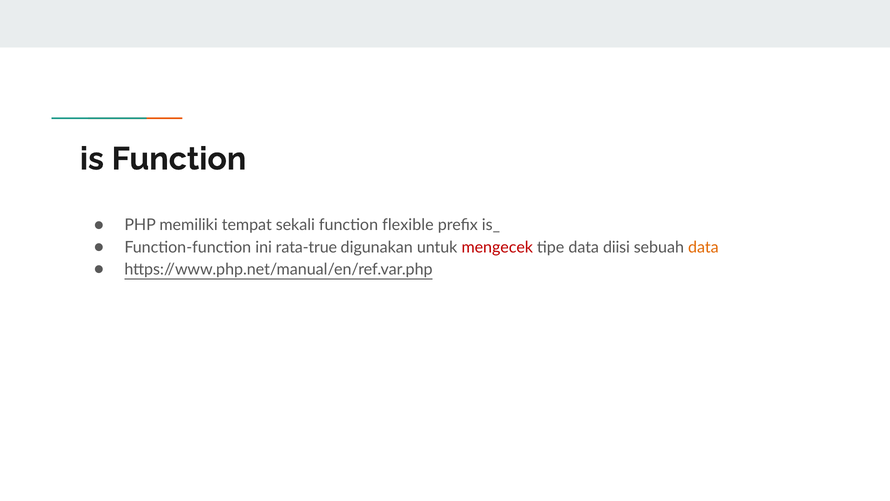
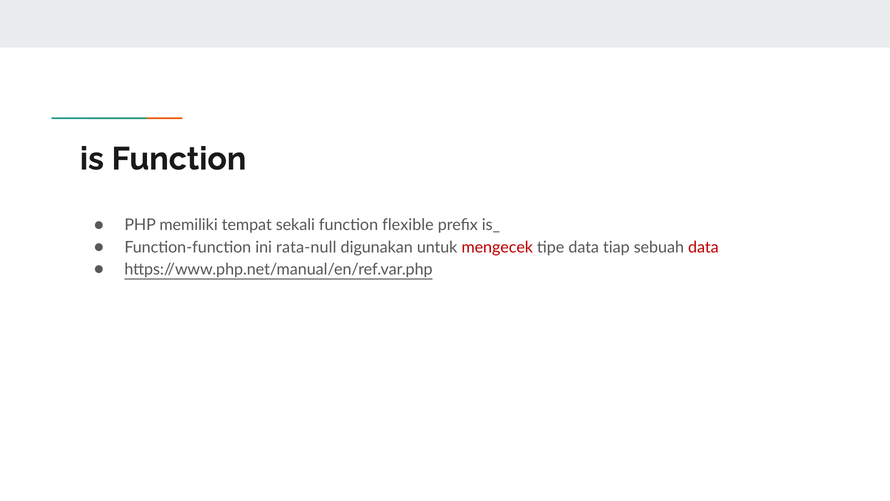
rata-true: rata-true -> rata-null
diisi: diisi -> tiap
data at (703, 247) colour: orange -> red
